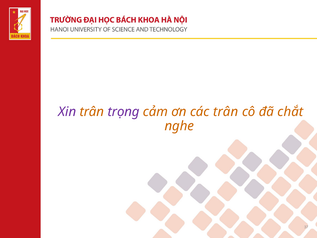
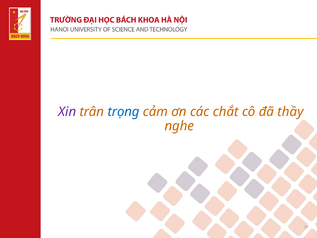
trọng colour: purple -> blue
các trân: trân -> chắt
chắt: chắt -> thầy
